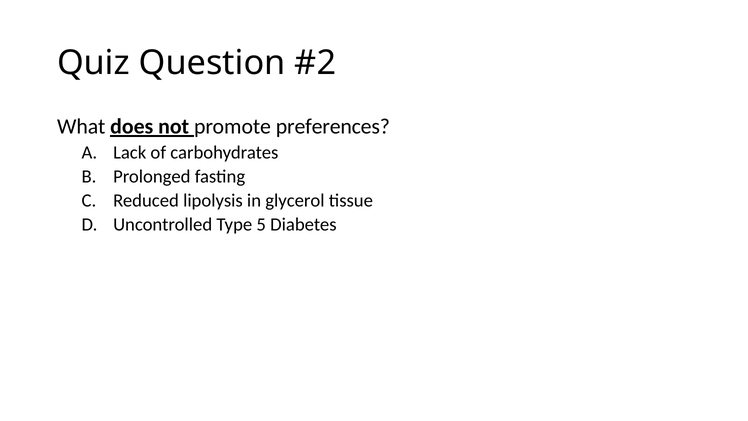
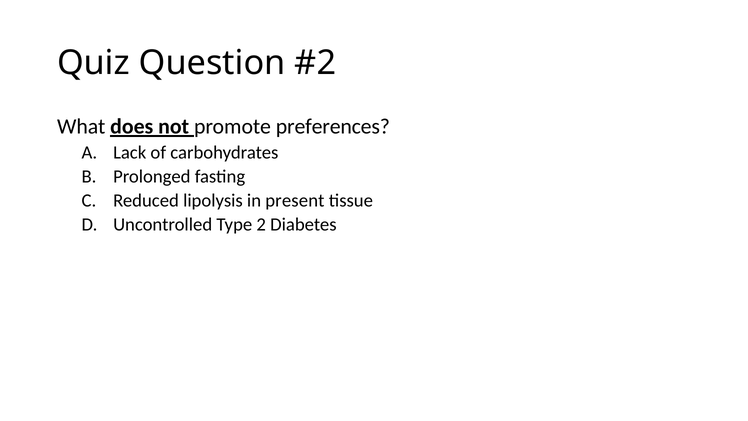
glycerol: glycerol -> present
5: 5 -> 2
